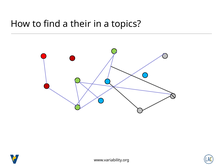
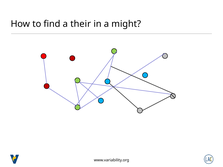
topics: topics -> might
